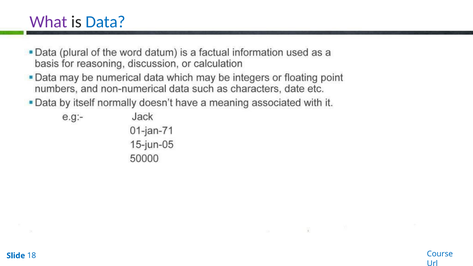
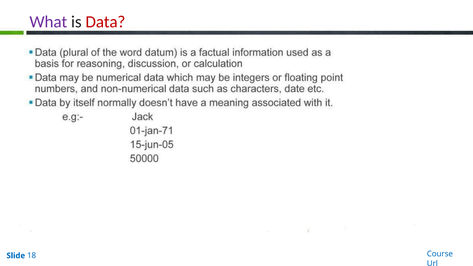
Data colour: blue -> red
